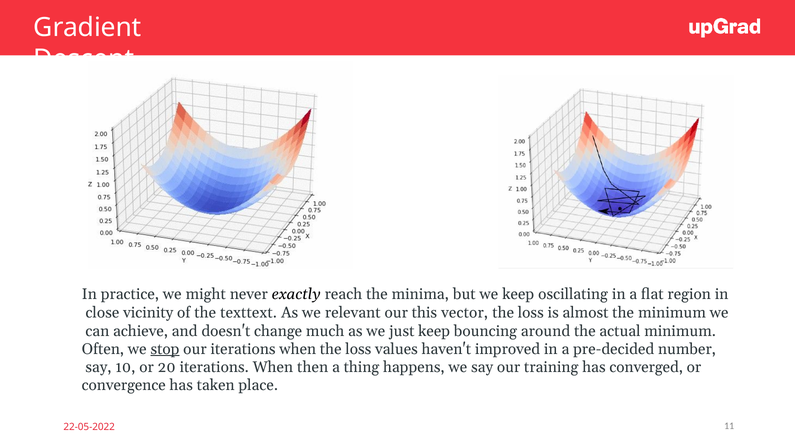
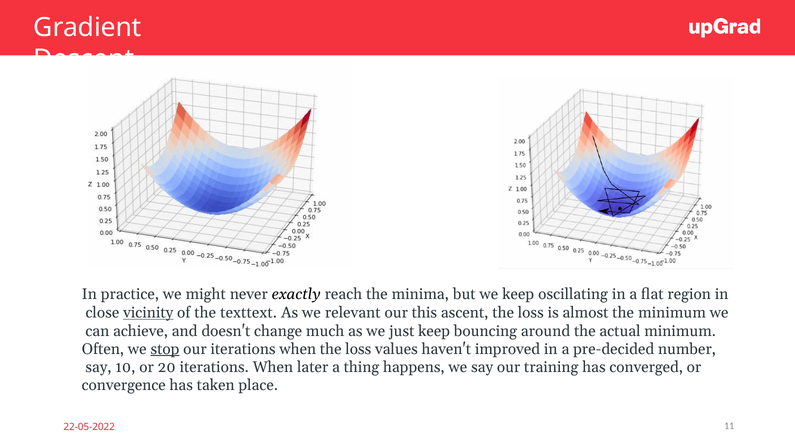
vicinity underline: none -> present
vector: vector -> ascent
then: then -> later
